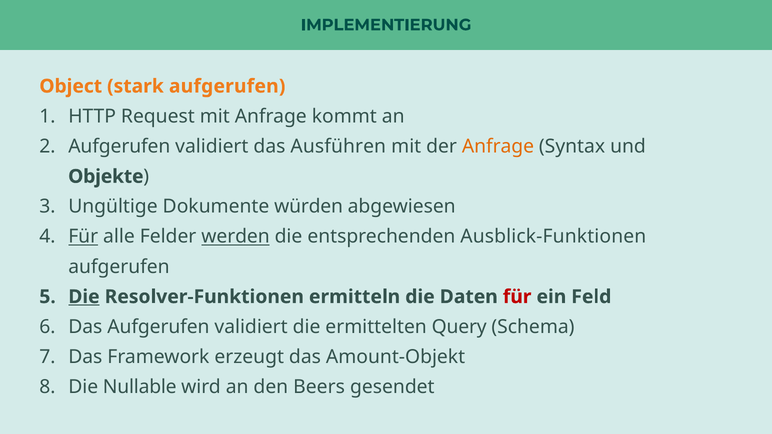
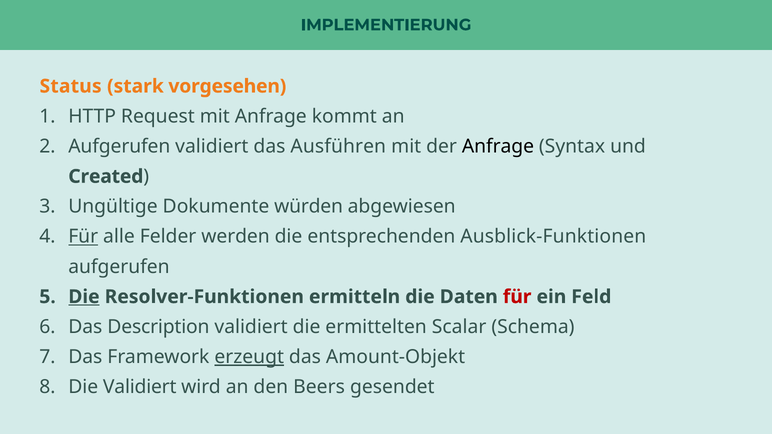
Object: Object -> Status
stark aufgerufen: aufgerufen -> vorgesehen
Anfrage at (498, 146) colour: orange -> black
Objekte: Objekte -> Created
werden underline: present -> none
Das Aufgerufen: Aufgerufen -> Description
Query: Query -> Scalar
erzeugt underline: none -> present
Die Nullable: Nullable -> Validiert
